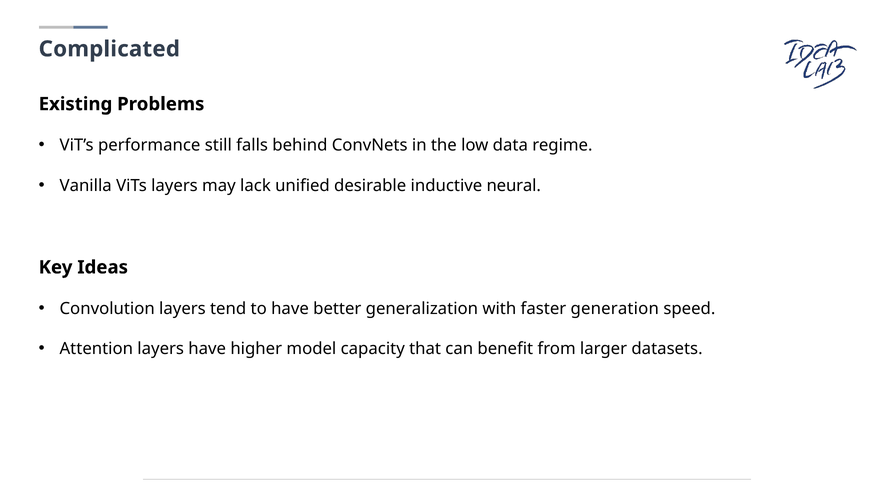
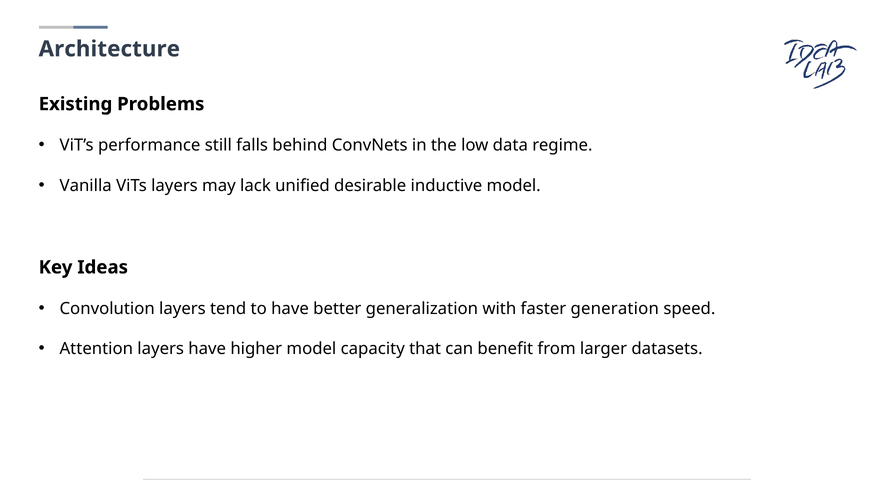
Complicated: Complicated -> Architecture
inductive neural: neural -> model
